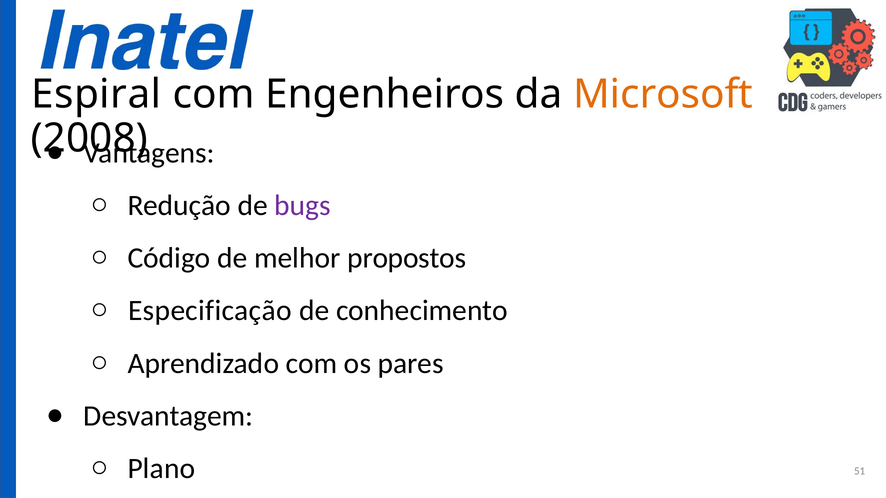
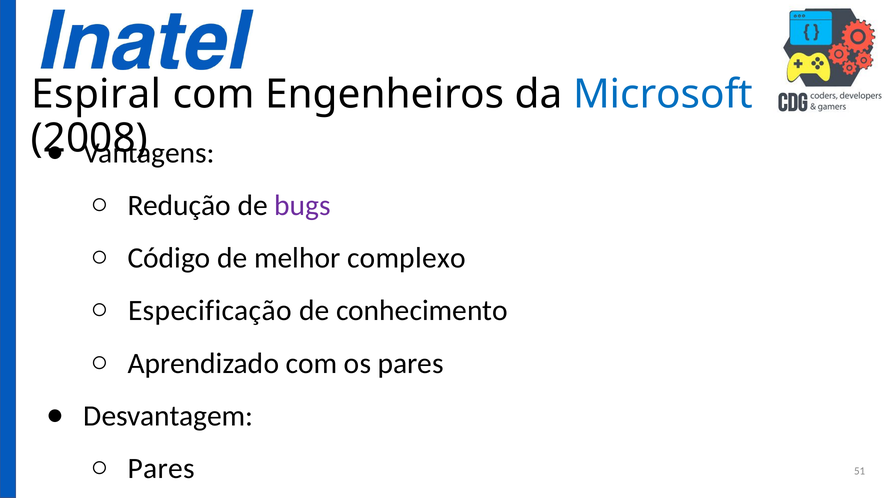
Microsoft colour: orange -> blue
propostos: propostos -> complexo
Plano at (161, 469): Plano -> Pares
